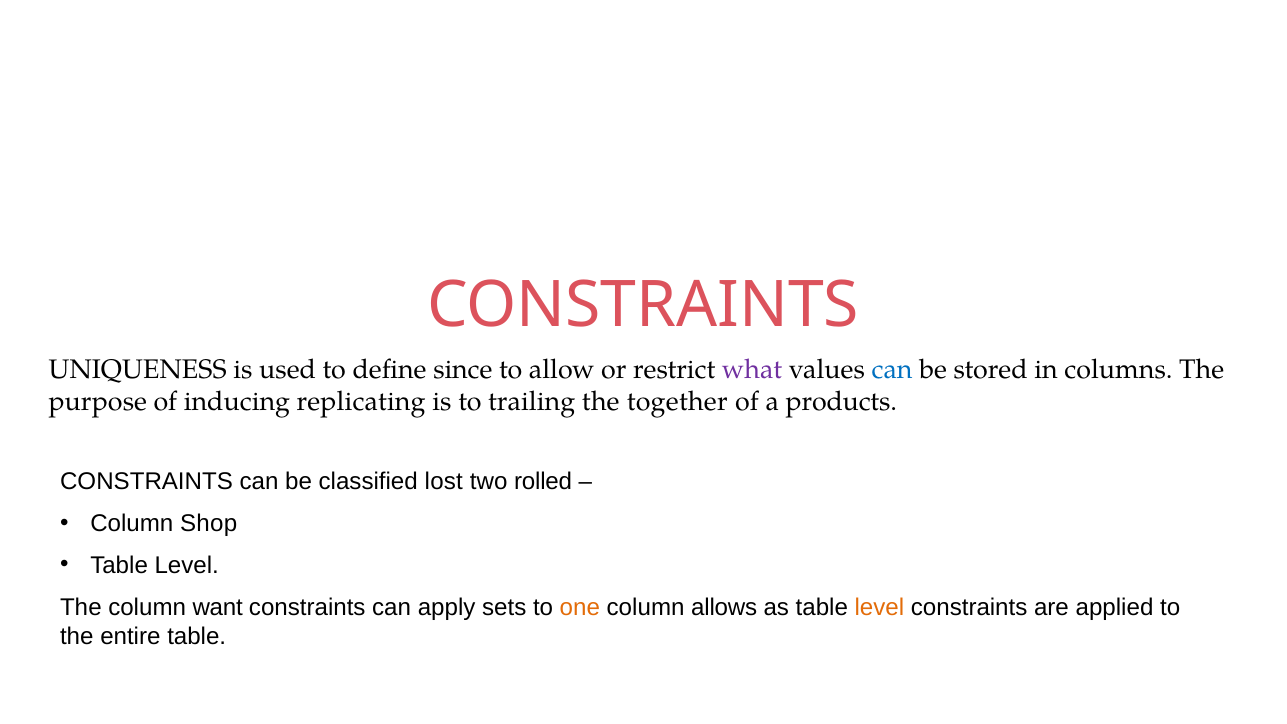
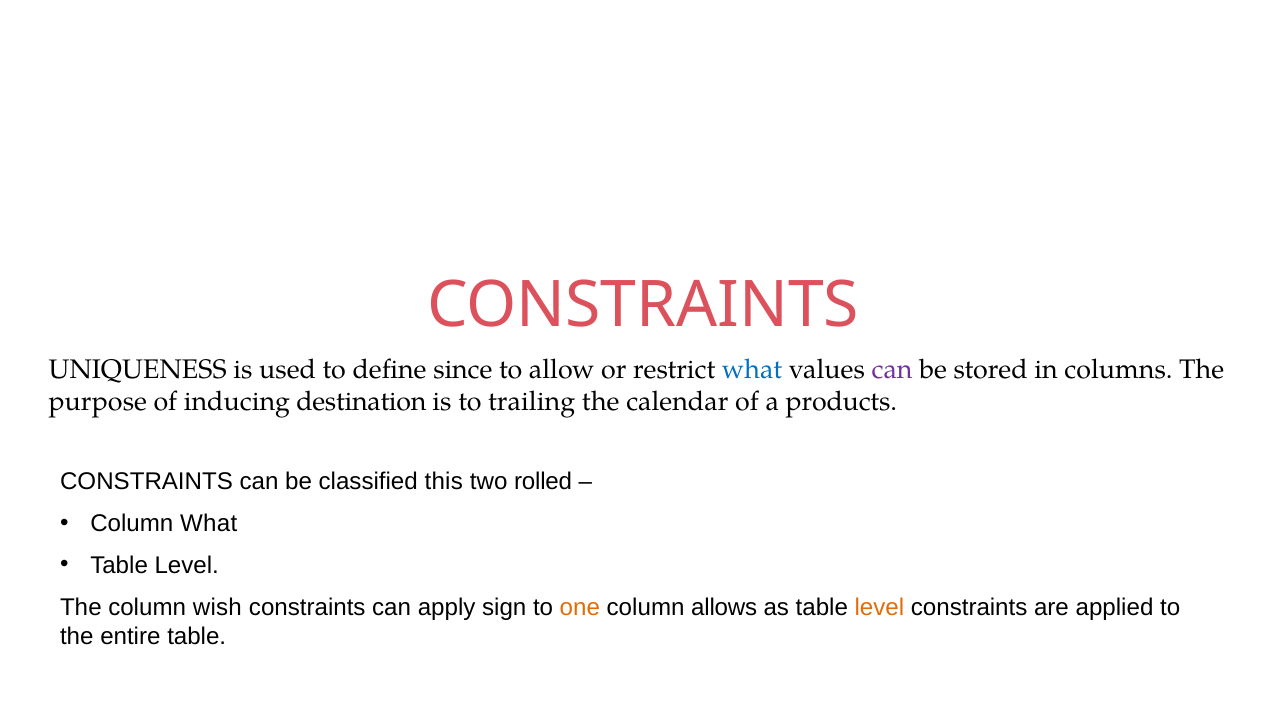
what at (752, 370) colour: purple -> blue
can at (892, 370) colour: blue -> purple
replicating: replicating -> destination
together: together -> calendar
lost: lost -> this
Column Shop: Shop -> What
want: want -> wish
sets: sets -> sign
